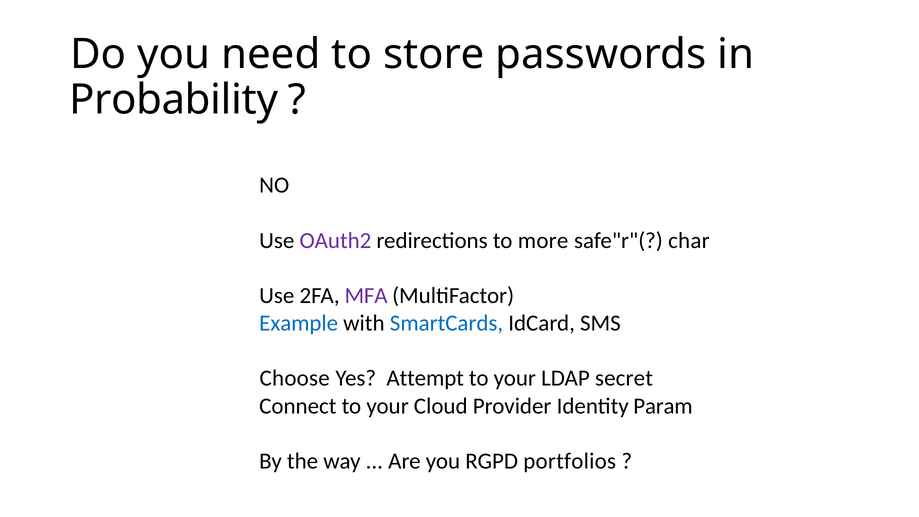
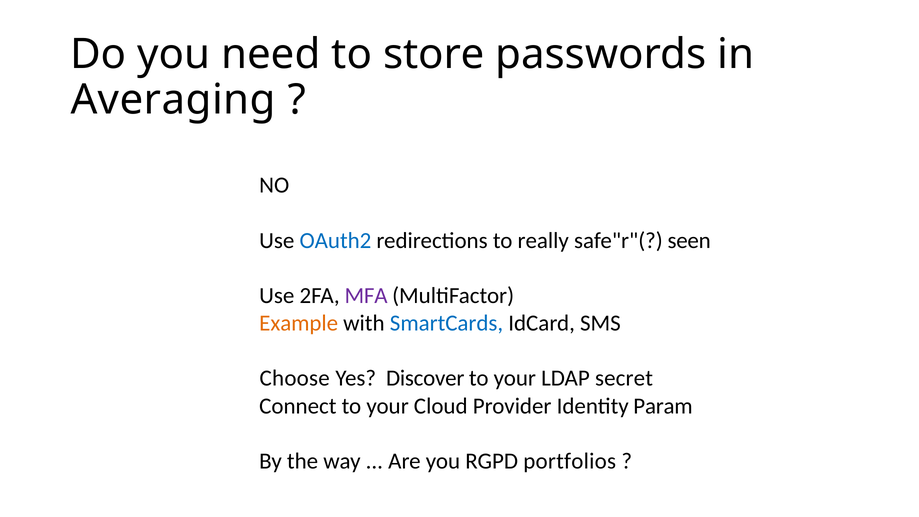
Probability: Probability -> Averaging
OAuth2 colour: purple -> blue
more: more -> really
char: char -> seen
Example colour: blue -> orange
Attempt: Attempt -> Discover
